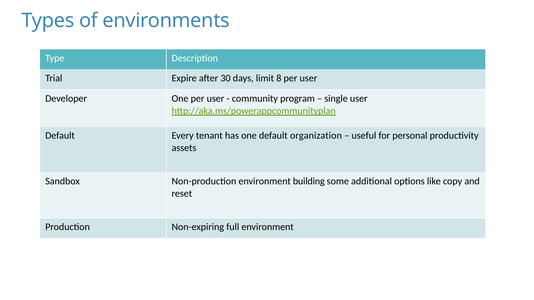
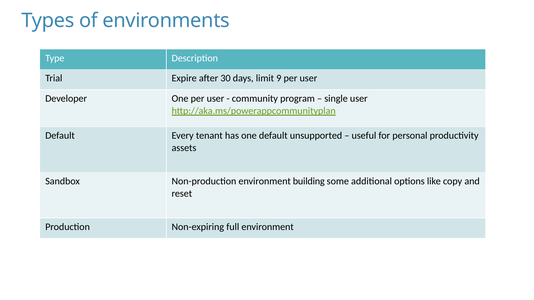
8: 8 -> 9
organization: organization -> unsupported
